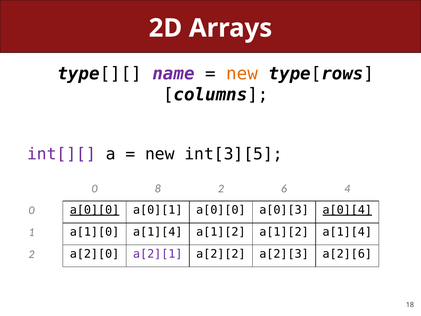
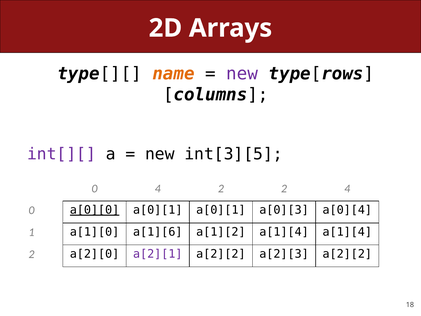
name colour: purple -> orange
new at (242, 73) colour: orange -> purple
0 8: 8 -> 4
2 6: 6 -> 2
a[0][1 a[0][0: a[0][0 -> a[0][1
a[0][4 underline: present -> none
a[1][0 a[1][4: a[1][4 -> a[1][6
a[1][2 a[1][2: a[1][2 -> a[1][4
a[2][3 a[2][6: a[2][6 -> a[2][2
